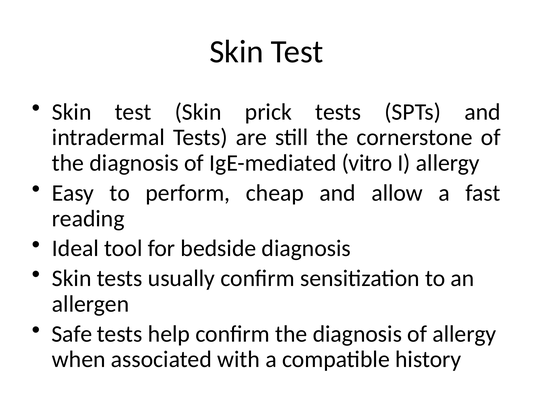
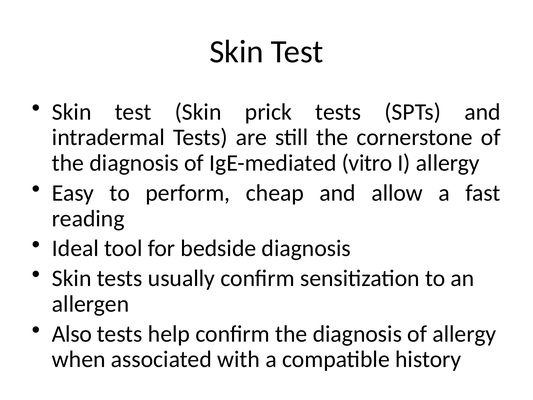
Safe: Safe -> Also
